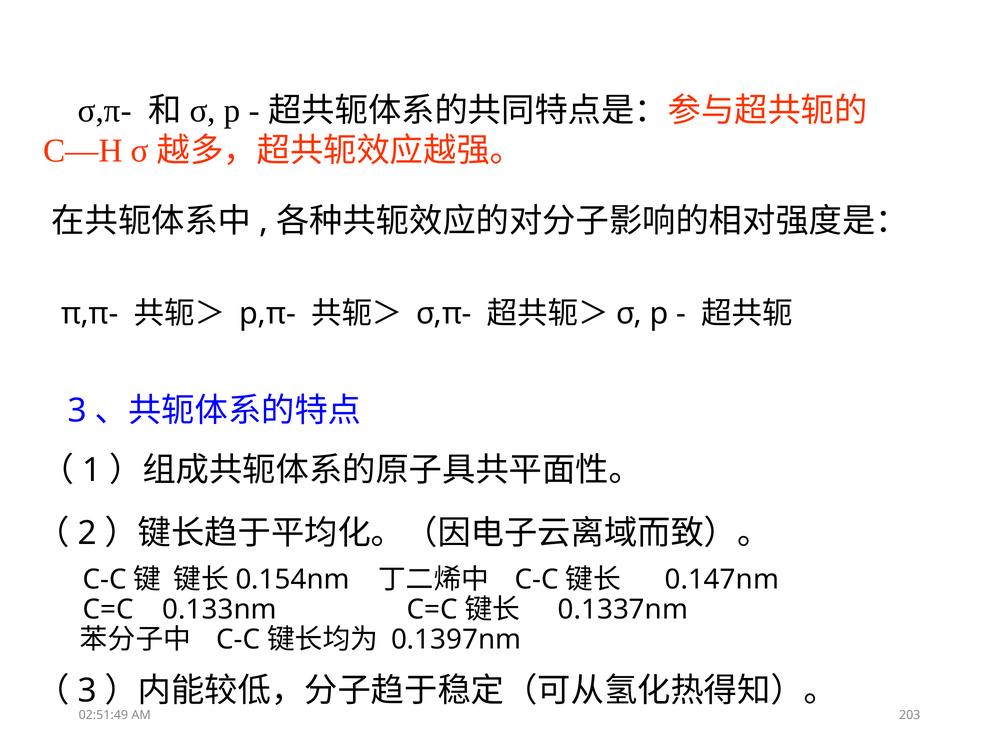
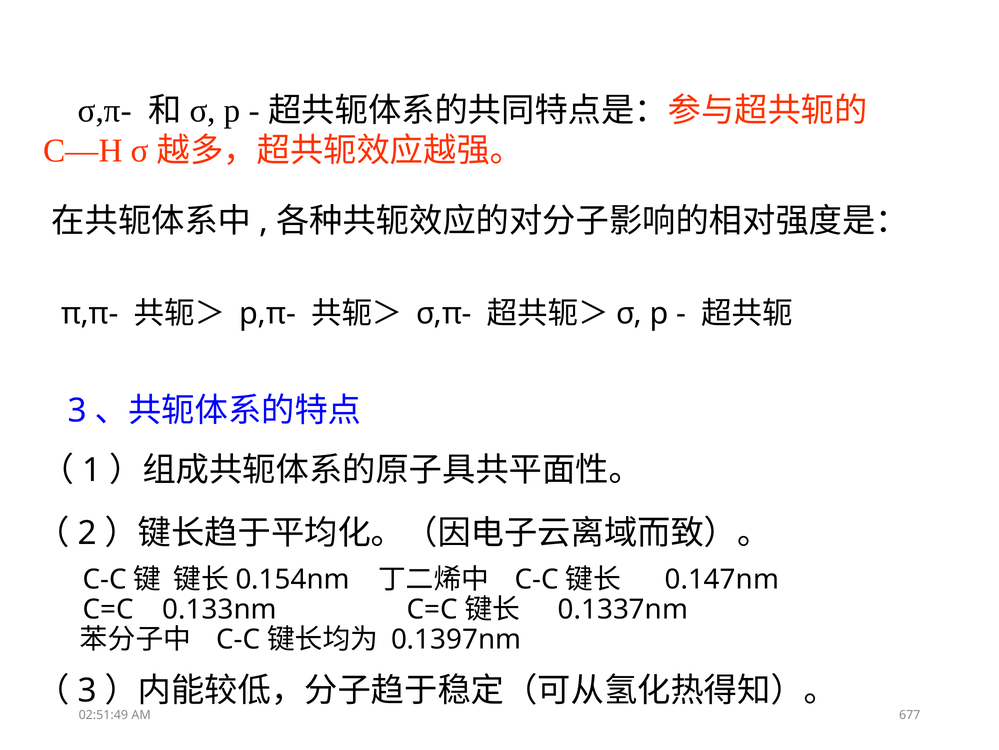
203: 203 -> 677
